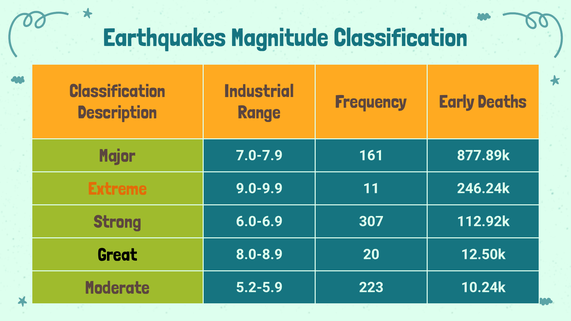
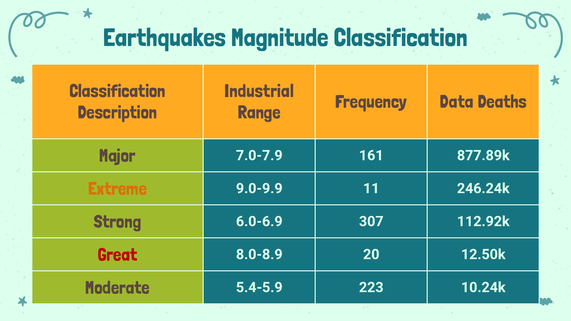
Early: Early -> Data
Great colour: black -> red
5.2-5.9: 5.2-5.9 -> 5.4-5.9
